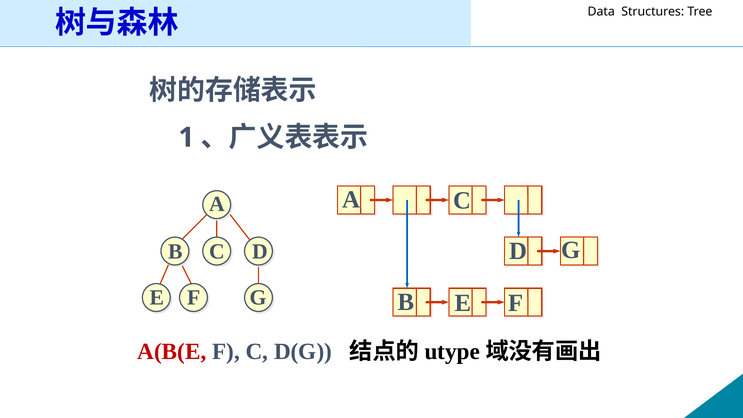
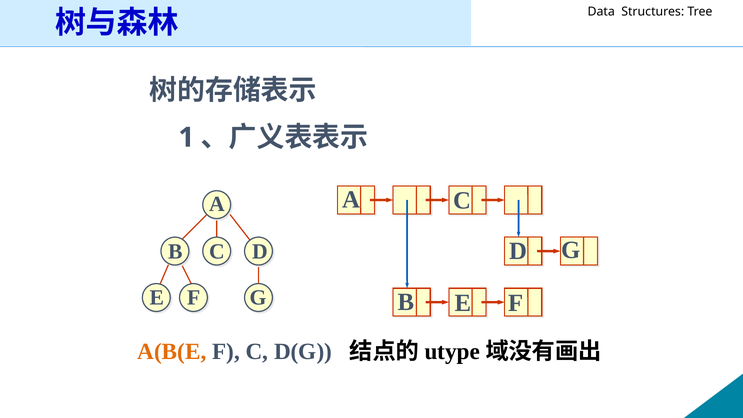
A(B(E colour: red -> orange
